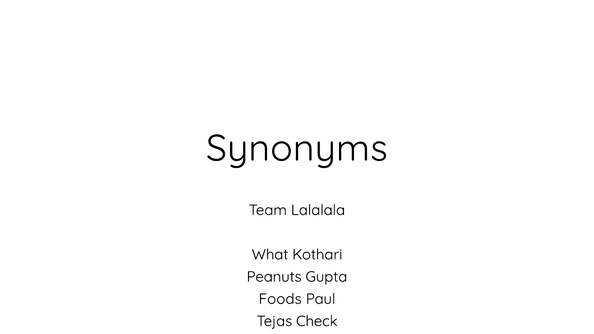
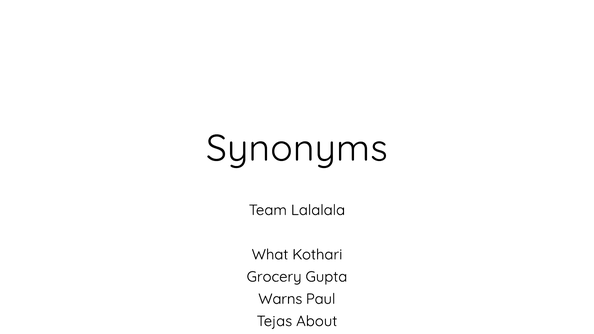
Peanuts: Peanuts -> Grocery
Foods: Foods -> Warns
Check: Check -> About
